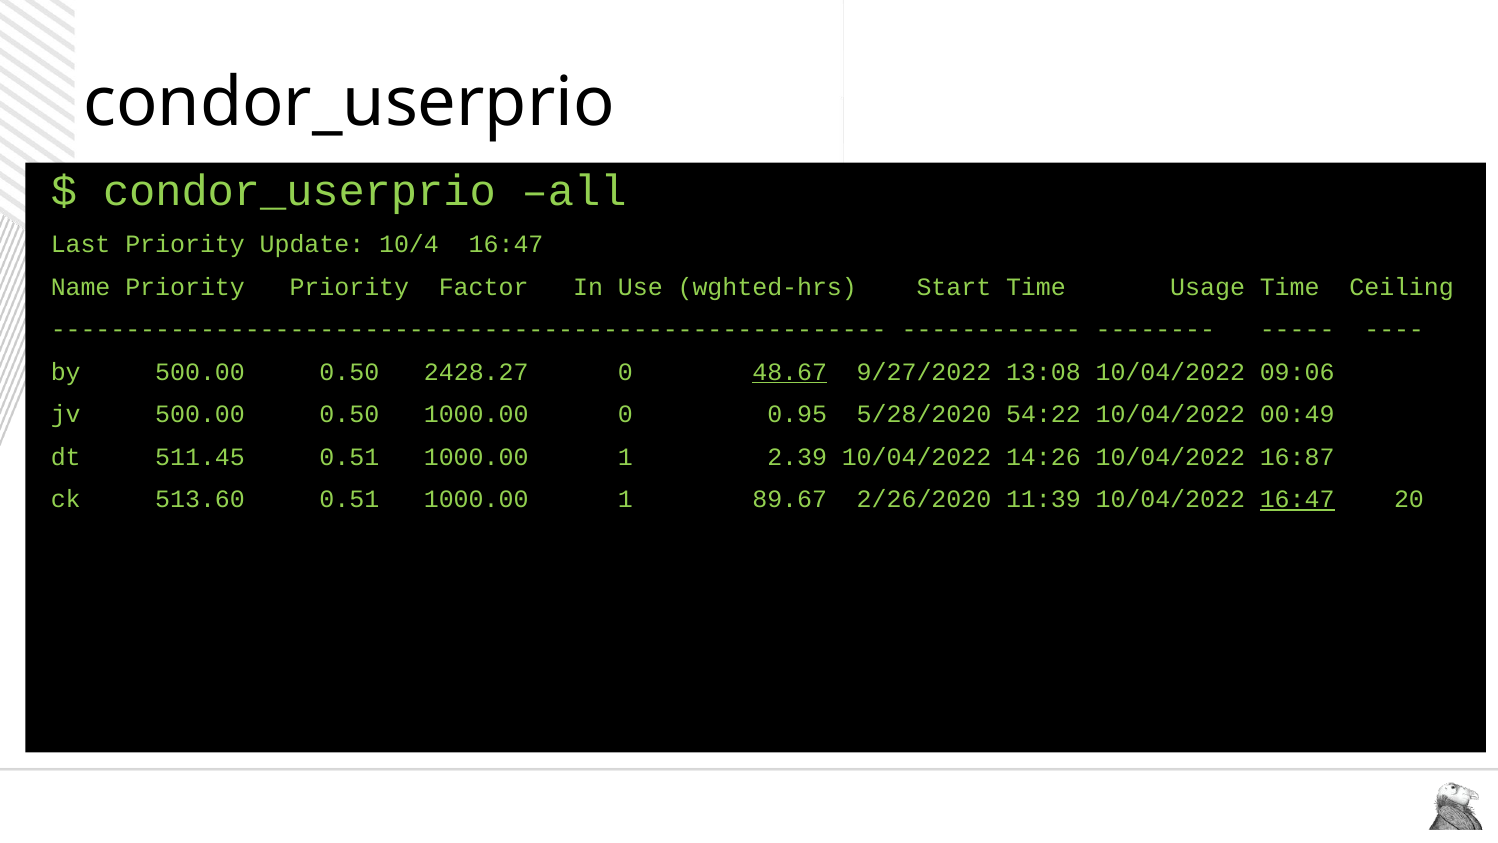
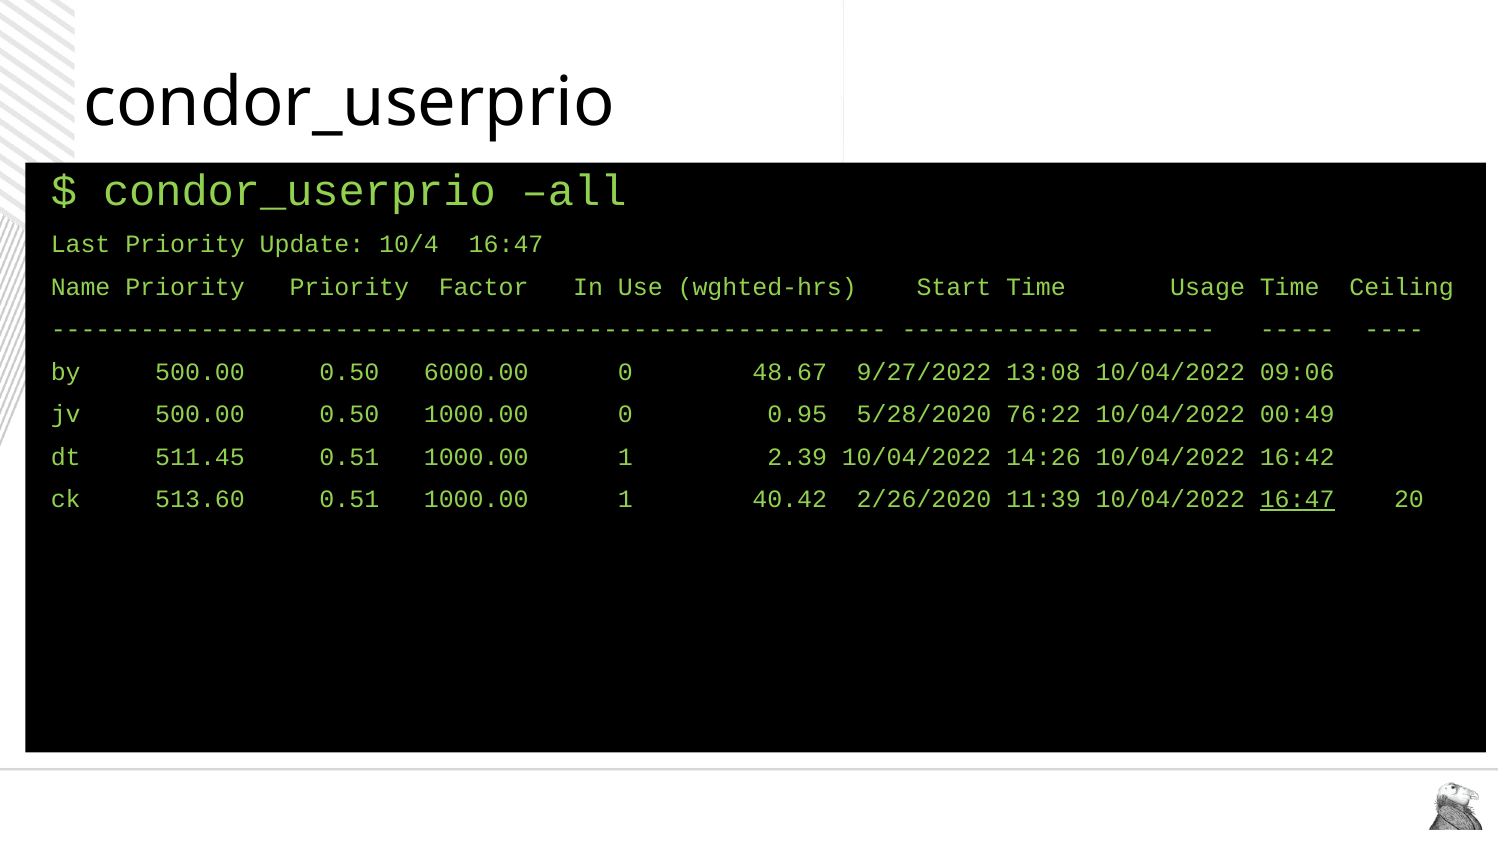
2428.27: 2428.27 -> 6000.00
48.67 underline: present -> none
54:22: 54:22 -> 76:22
16:87: 16:87 -> 16:42
89.67: 89.67 -> 40.42
